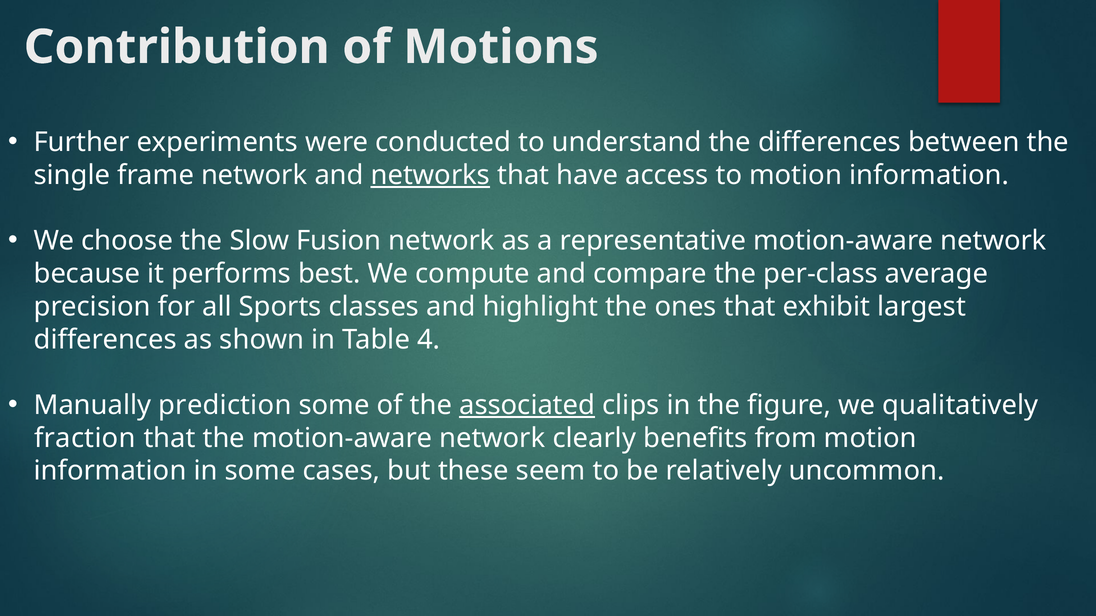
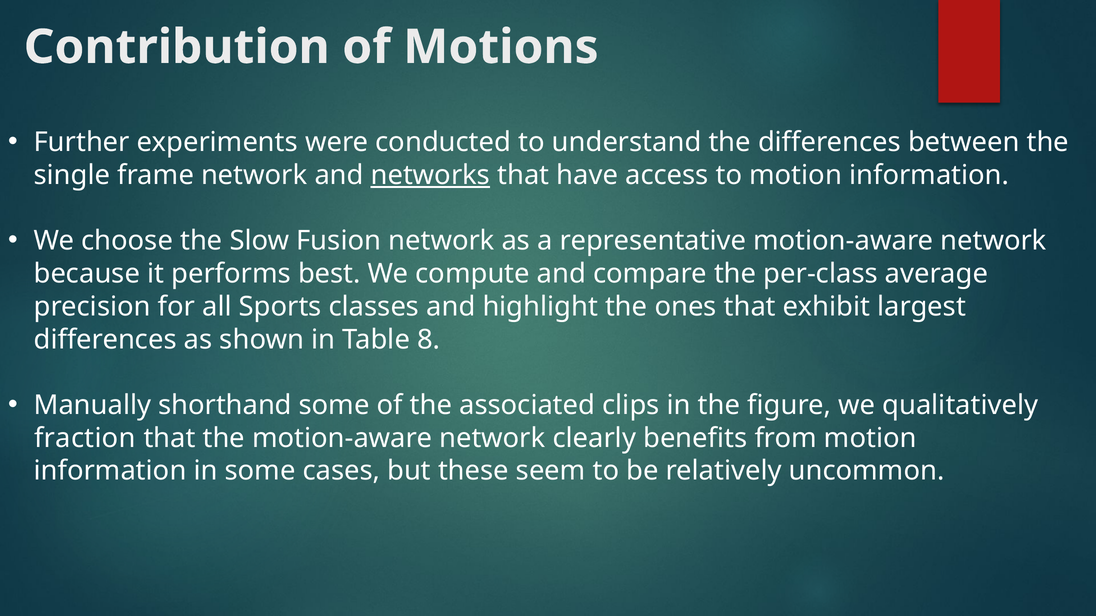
4: 4 -> 8
prediction: prediction -> shorthand
associated underline: present -> none
